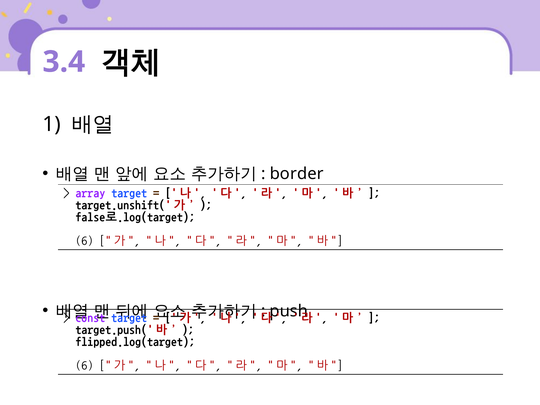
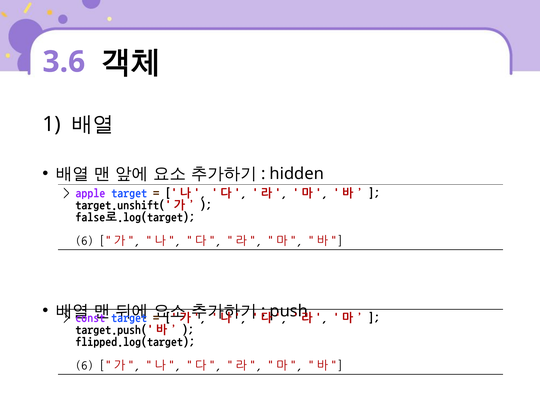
3.4: 3.4 -> 3.6
border: border -> hidden
array: array -> apple
